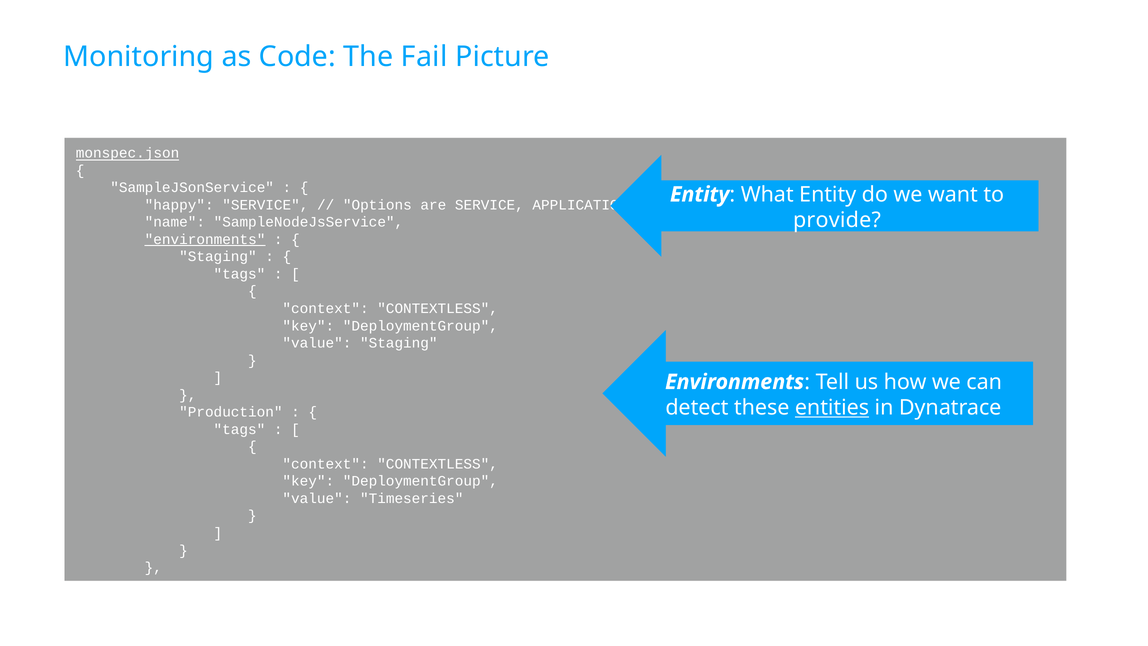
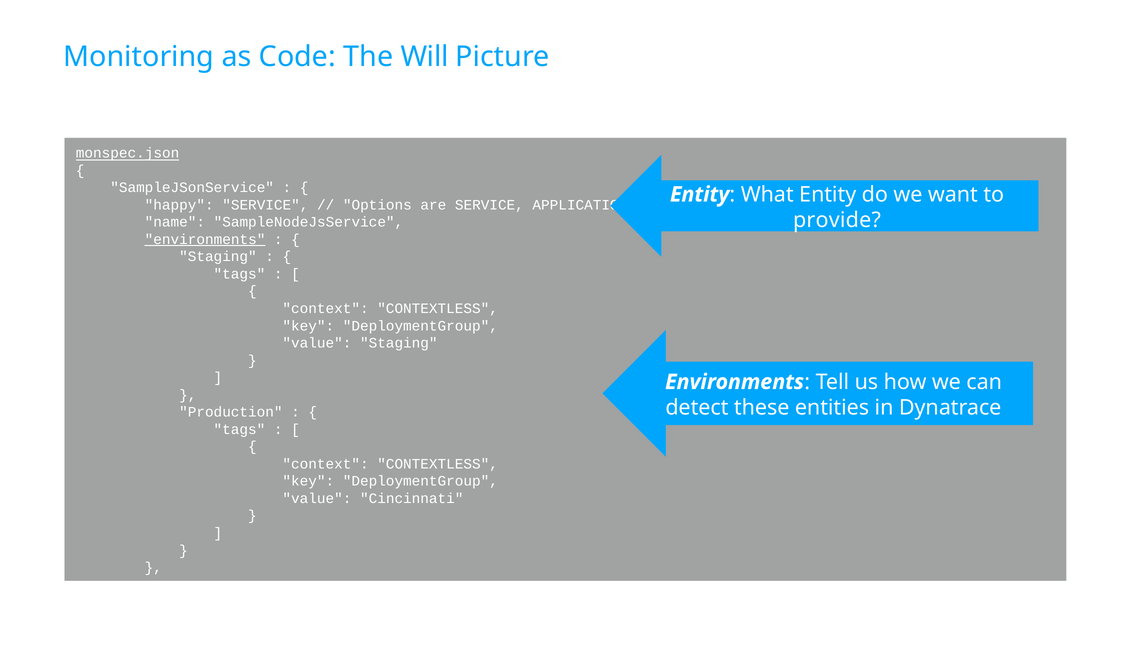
Fail: Fail -> Will
entities underline: present -> none
Timeseries: Timeseries -> Cincinnati
